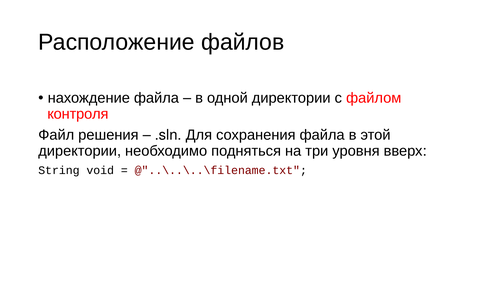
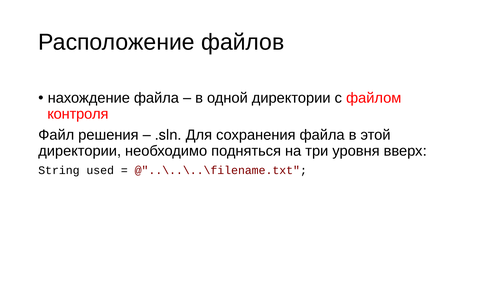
void: void -> used
